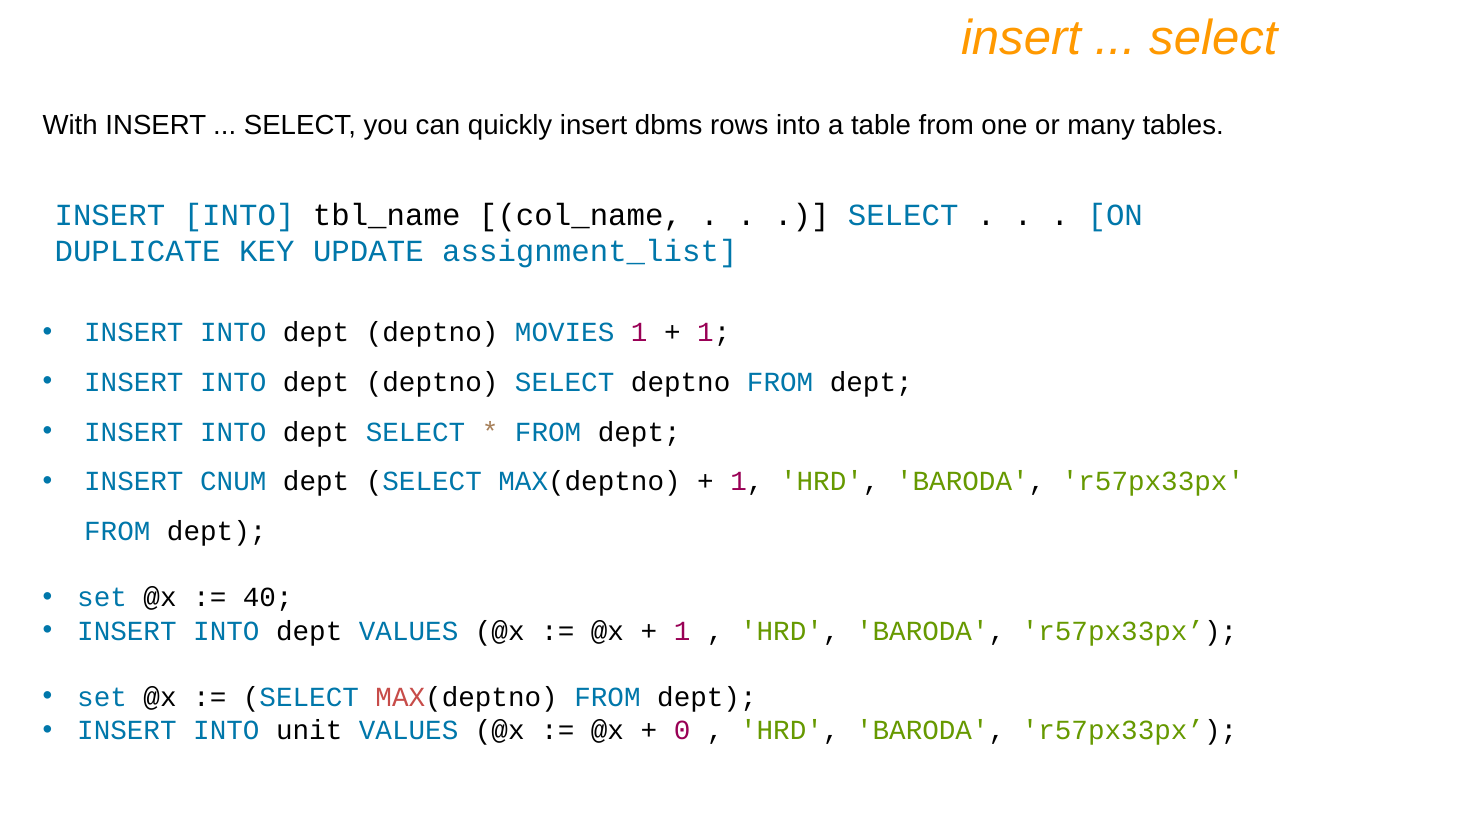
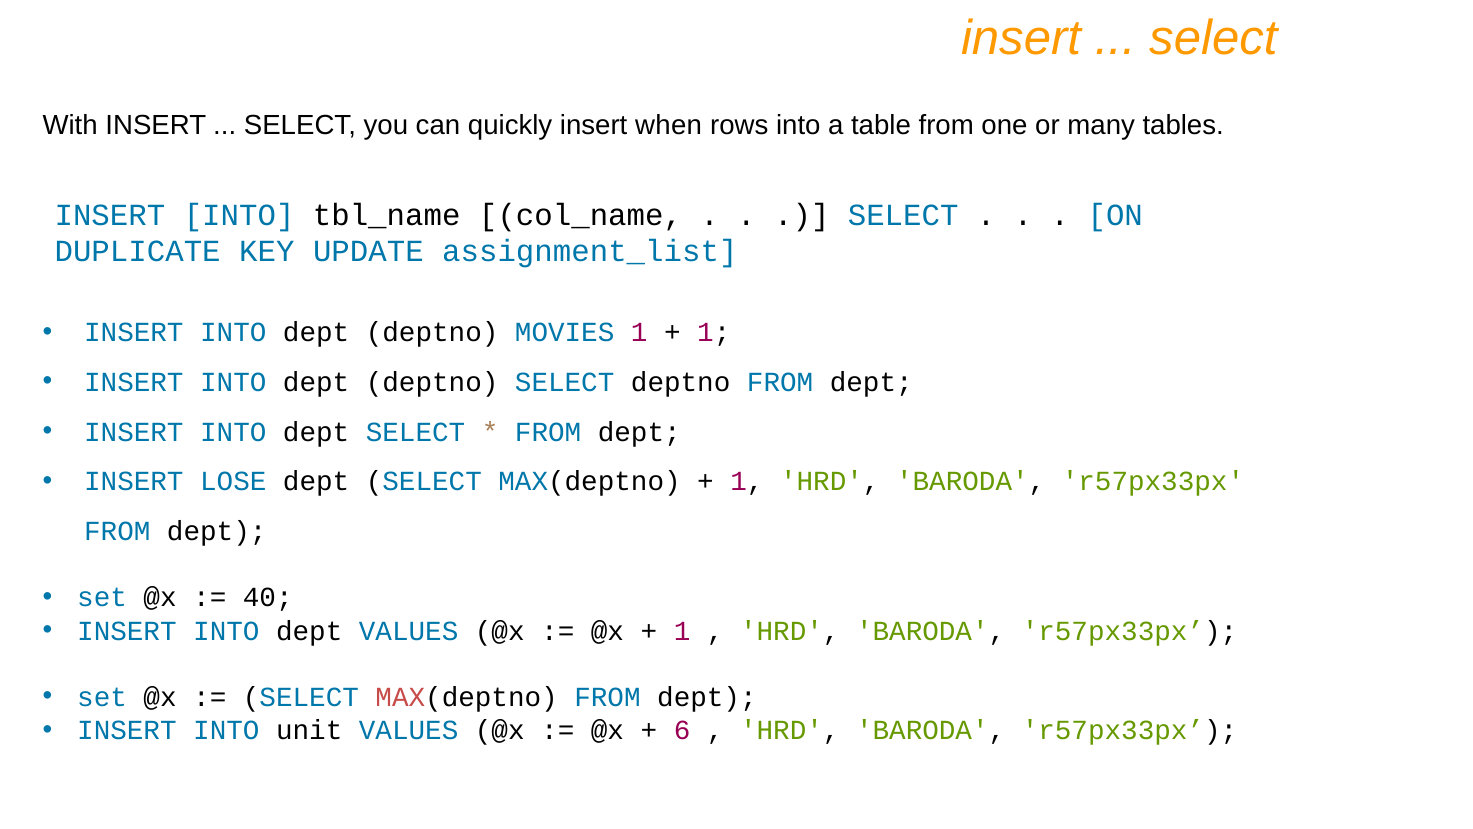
dbms: dbms -> when
CNUM: CNUM -> LOSE
0: 0 -> 6
